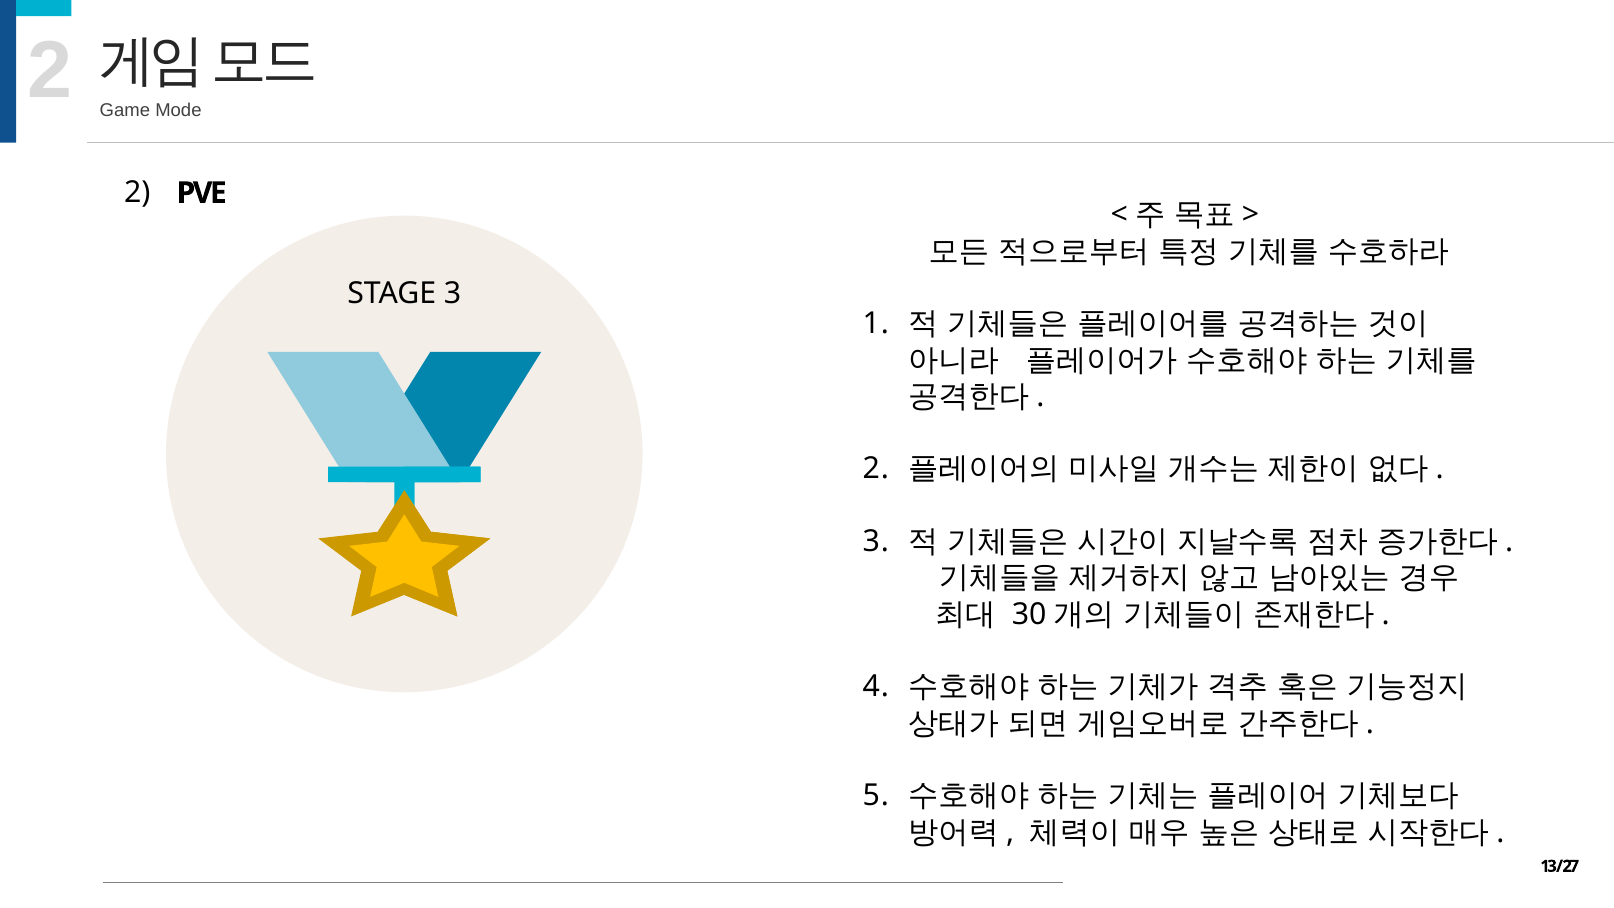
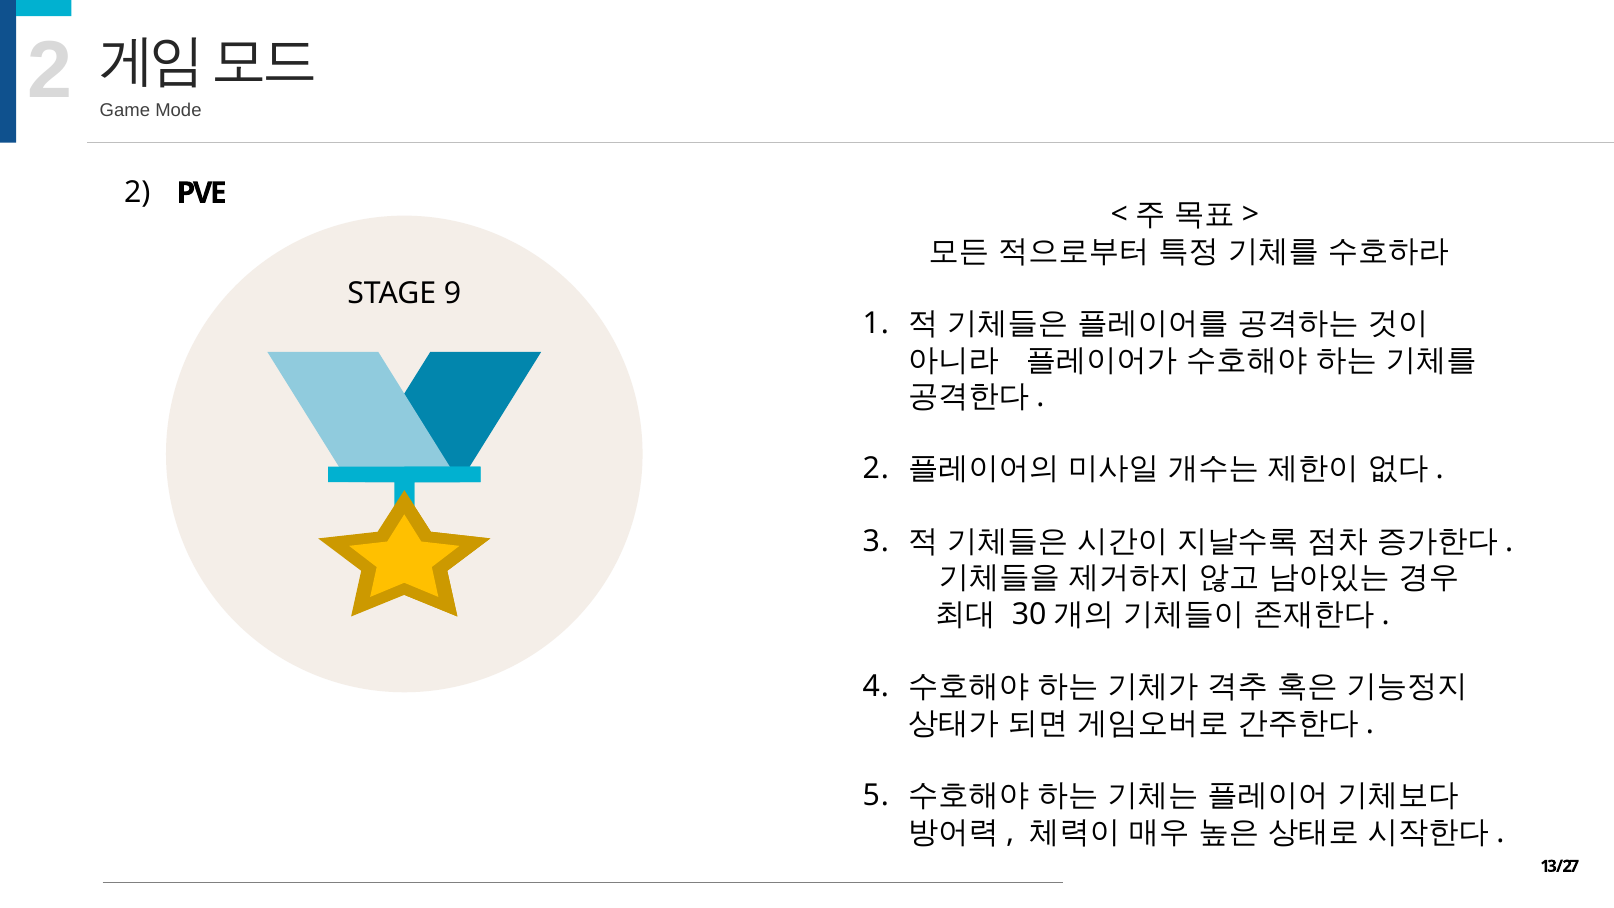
STAGE 3: 3 -> 9
